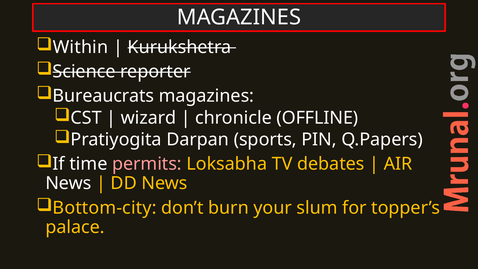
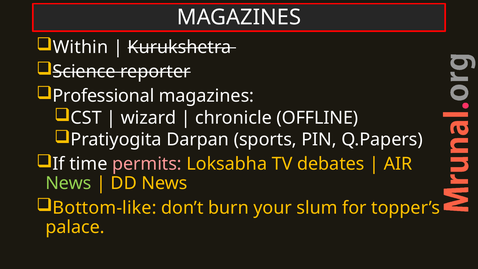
Bureaucrats: Bureaucrats -> Professional
News at (68, 183) colour: white -> light green
Bottom-city: Bottom-city -> Bottom-like
